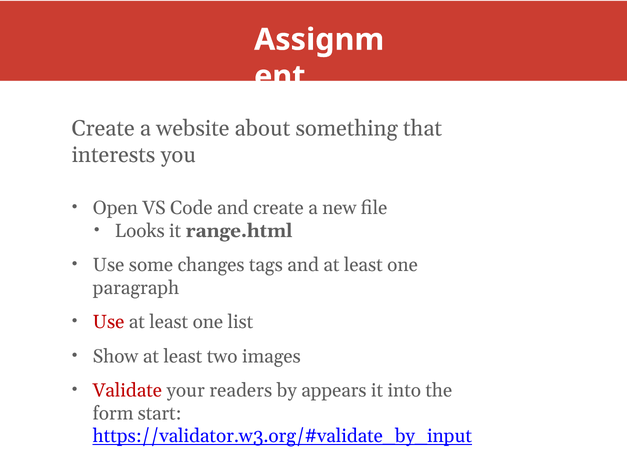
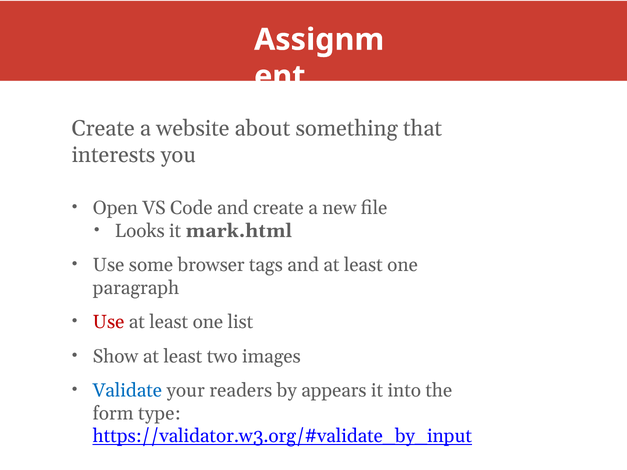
range.html: range.html -> mark.html
changes: changes -> browser
Validate colour: red -> blue
start: start -> type
